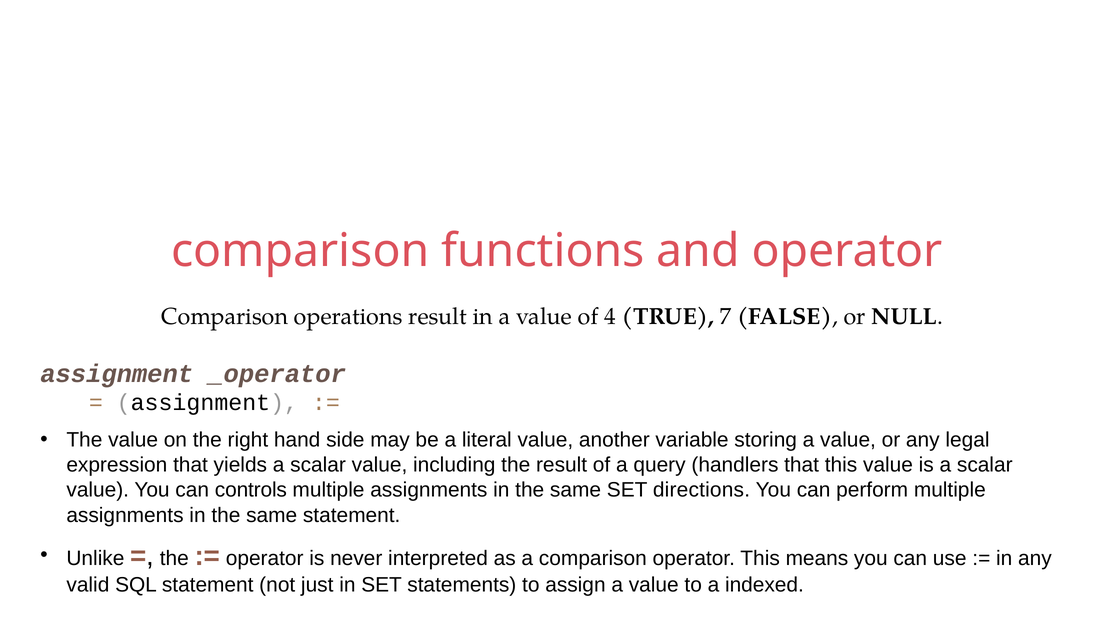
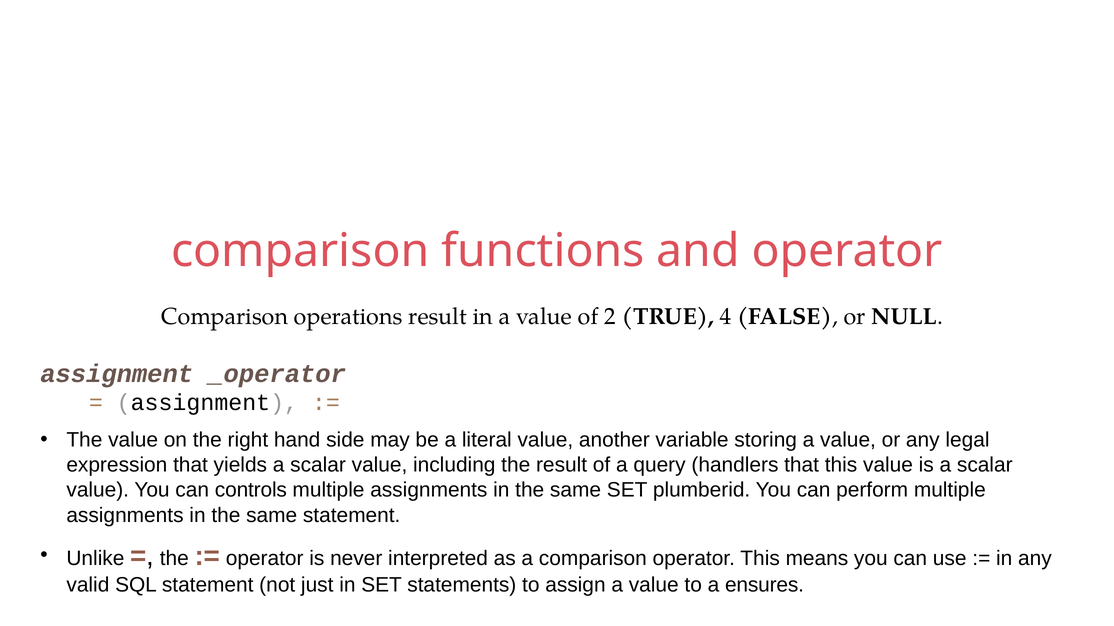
4: 4 -> 2
7: 7 -> 4
directions: directions -> plumberid
indexed: indexed -> ensures
